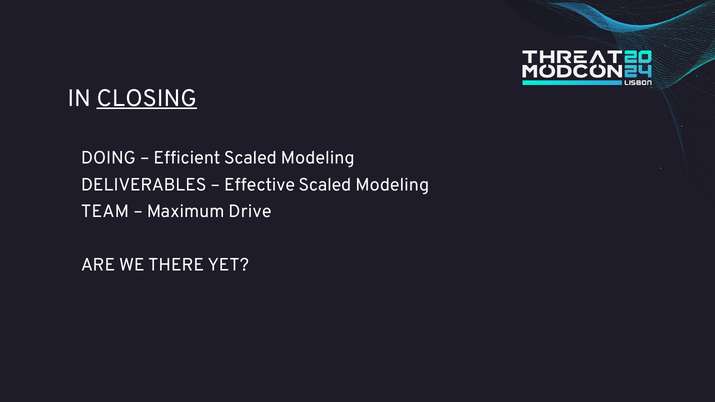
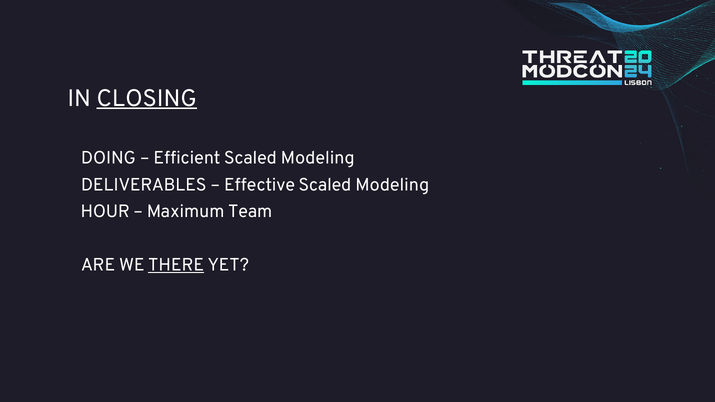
TEAM: TEAM -> HOUR
Drive: Drive -> Team
THERE underline: none -> present
